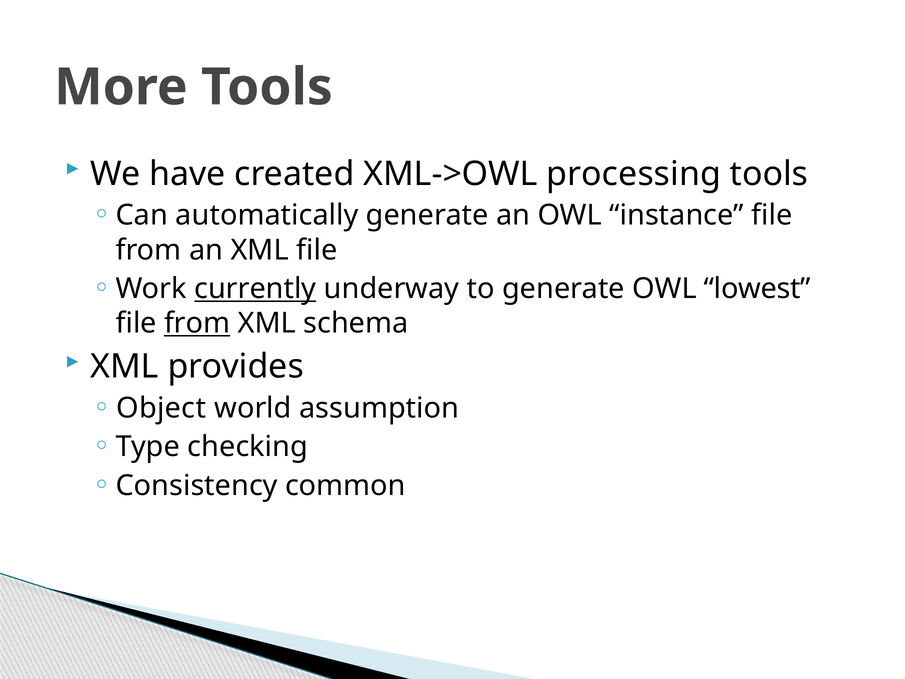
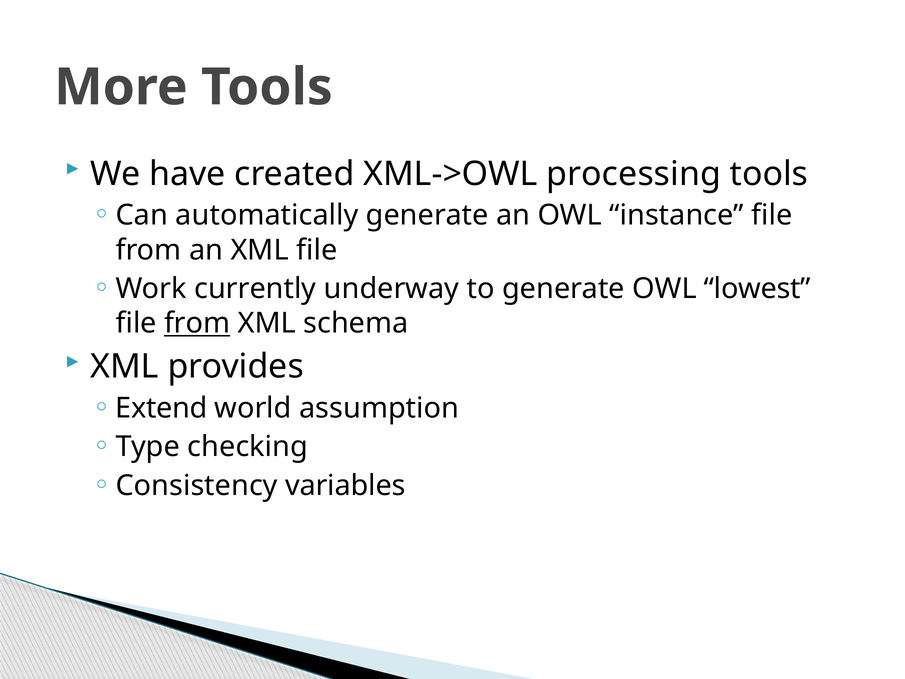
currently underline: present -> none
Object: Object -> Extend
common: common -> variables
